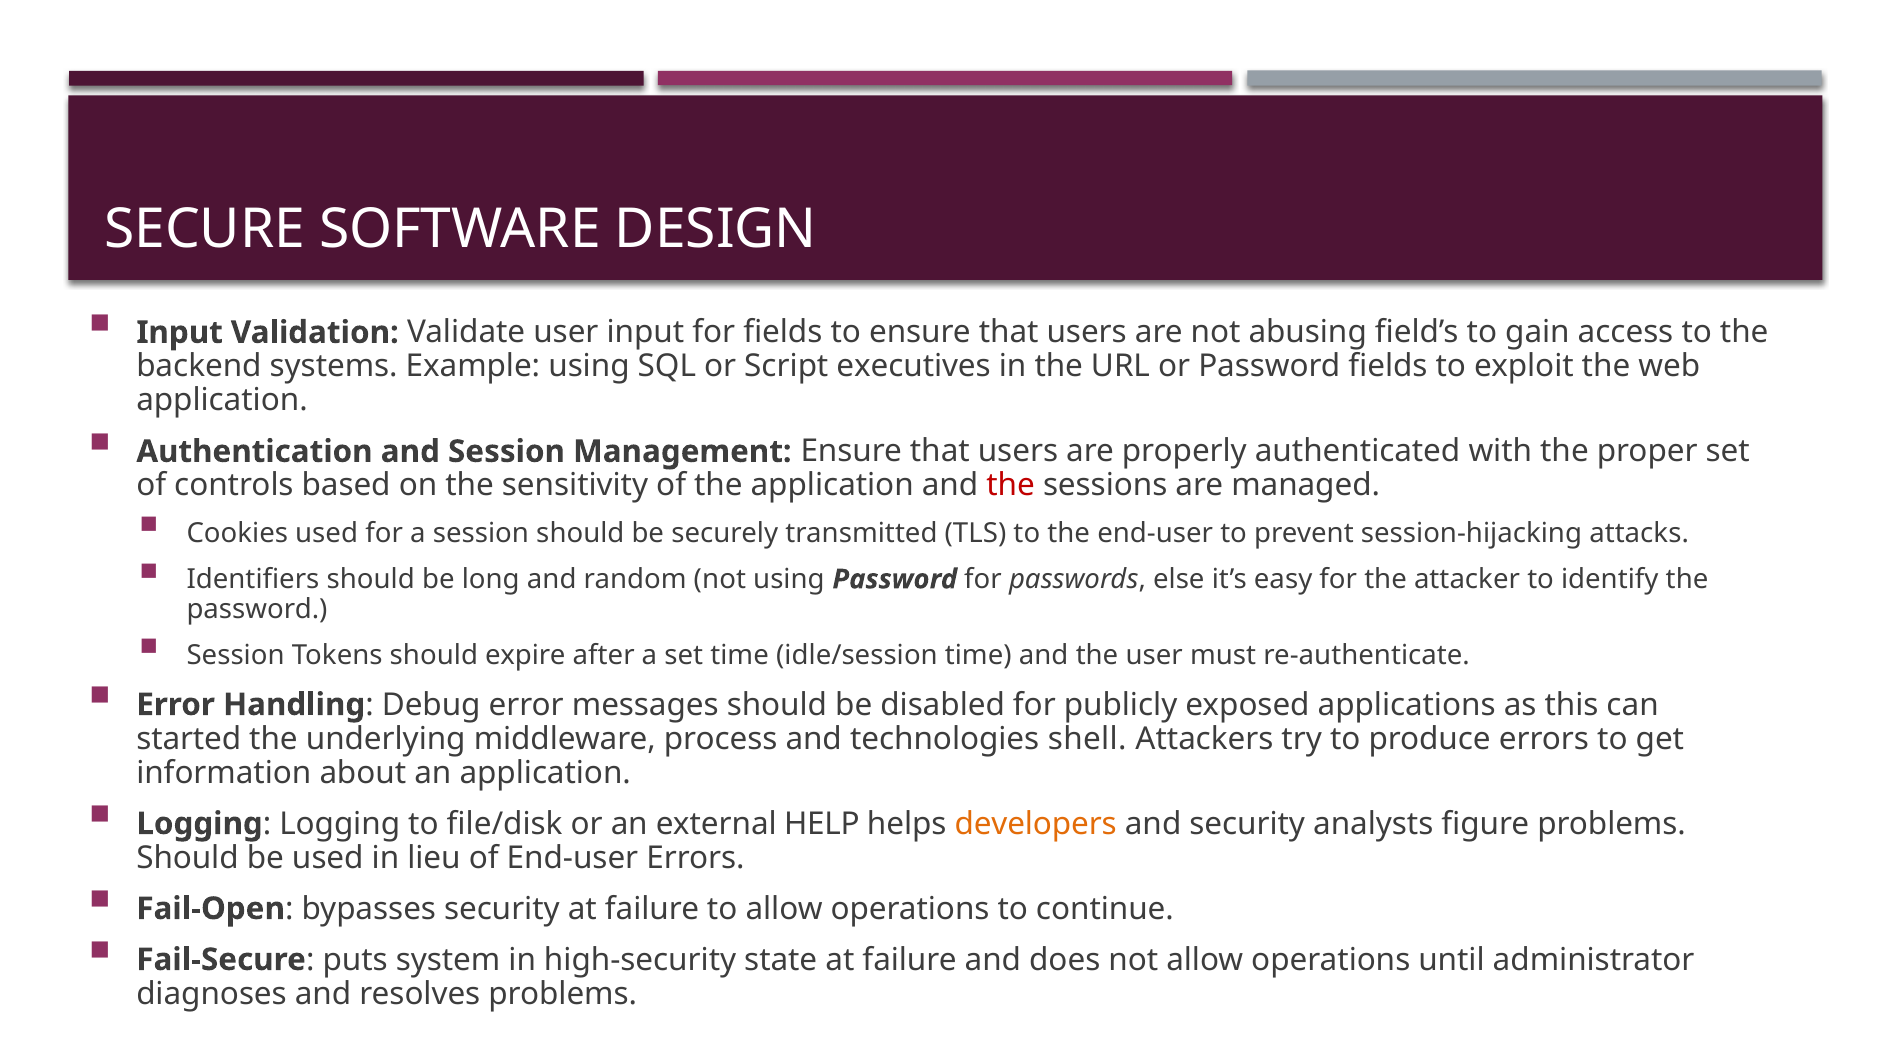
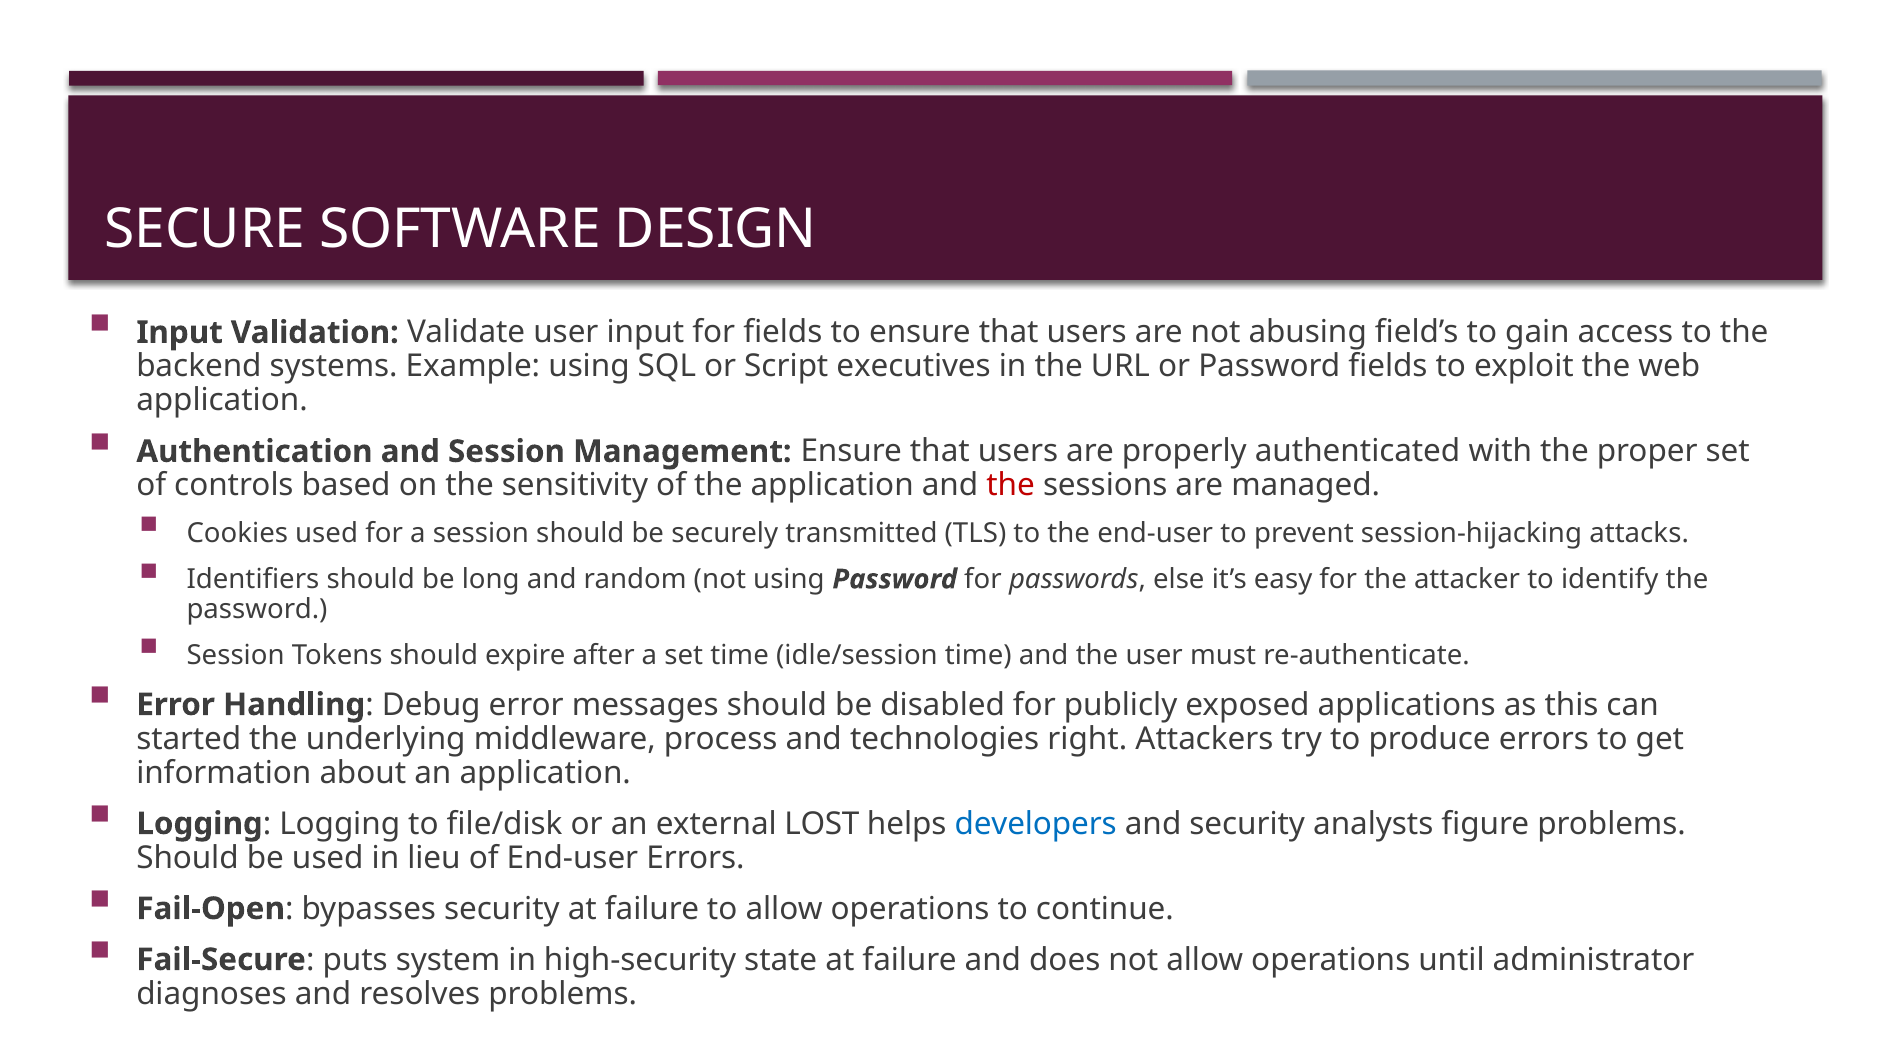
shell: shell -> right
HELP: HELP -> LOST
developers colour: orange -> blue
